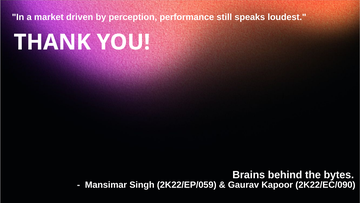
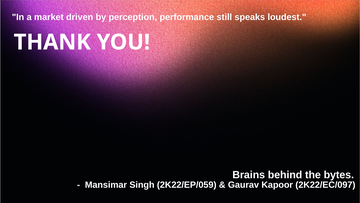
2K22/EC/090: 2K22/EC/090 -> 2K22/EC/097
